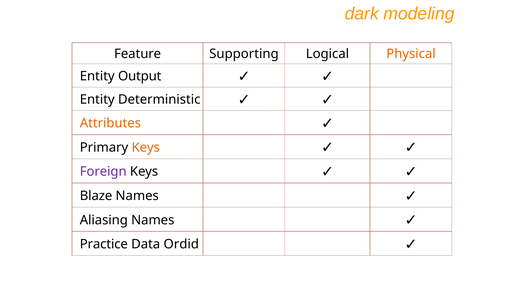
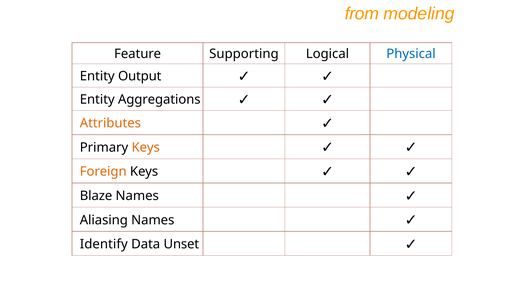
dark: dark -> from
Physical colour: orange -> blue
Deterministic: Deterministic -> Aggregations
Foreign colour: purple -> orange
Practice: Practice -> Identify
Ordid: Ordid -> Unset
